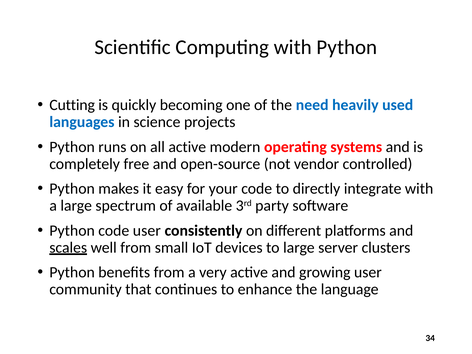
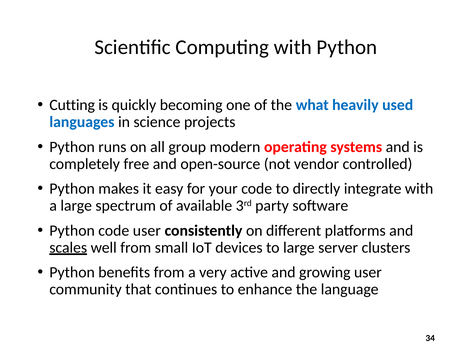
need: need -> what
all active: active -> group
